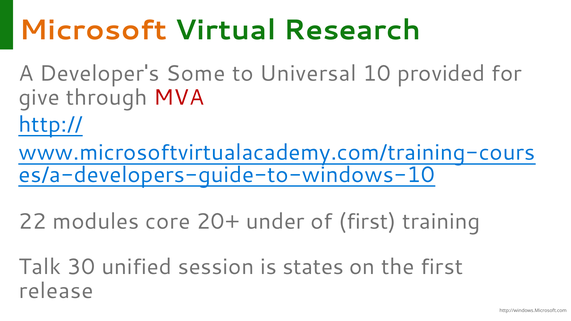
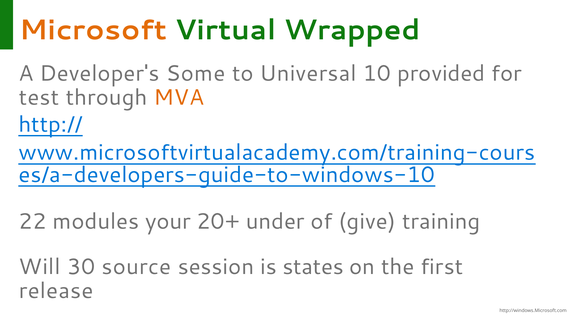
Research: Research -> Wrapped
give: give -> test
MVA colour: red -> orange
core: core -> your
of first: first -> give
Talk: Talk -> Will
unified: unified -> source
